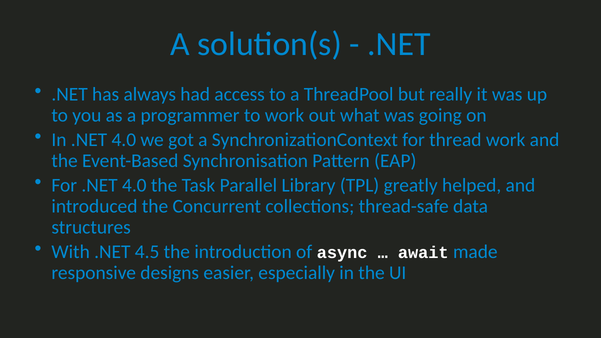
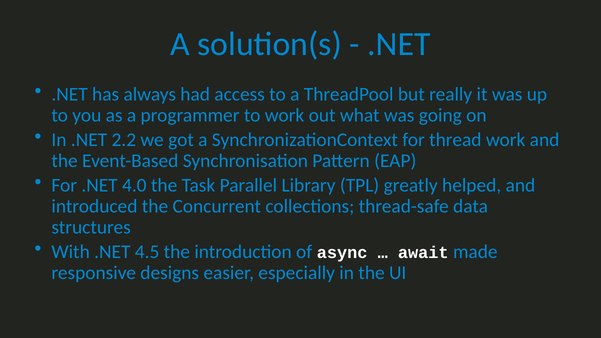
In .NET 4.0: 4.0 -> 2.2
